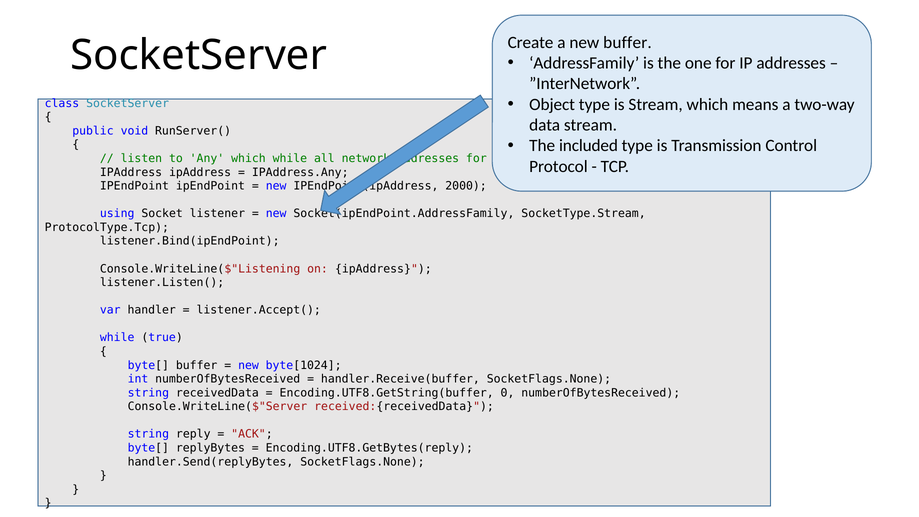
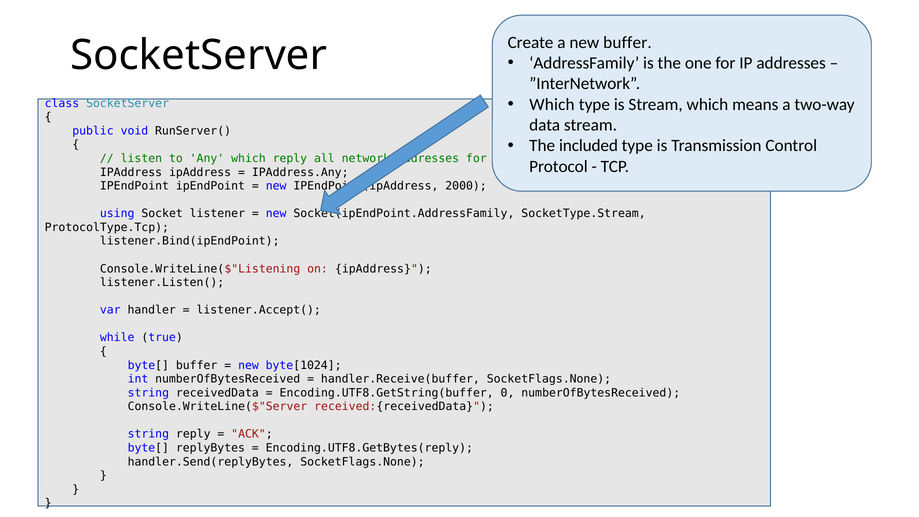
Object at (552, 104): Object -> Which
which while: while -> reply
